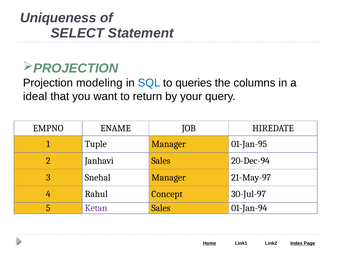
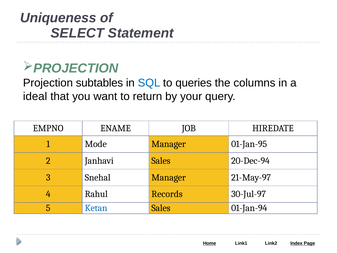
modeling: modeling -> subtables
Tuple: Tuple -> Mode
Concept: Concept -> Records
Ketan colour: purple -> blue
